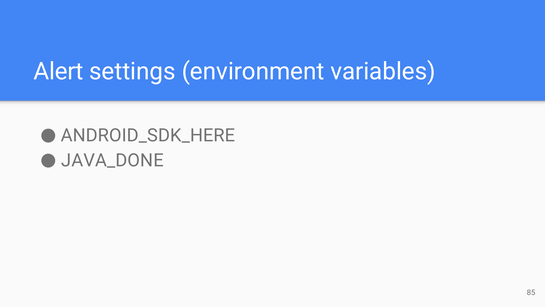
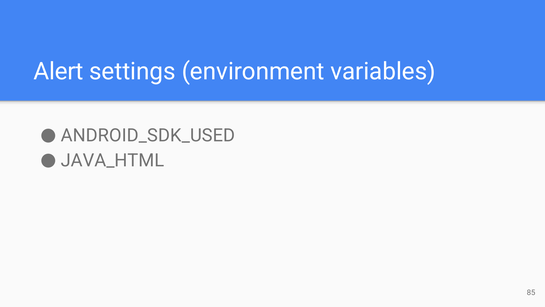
ANDROID_SDK_HERE: ANDROID_SDK_HERE -> ANDROID_SDK_USED
JAVA_DONE: JAVA_DONE -> JAVA_HTML
